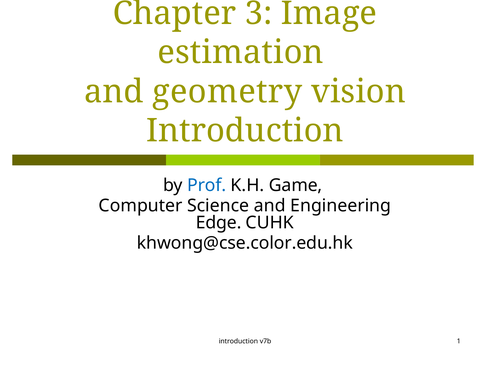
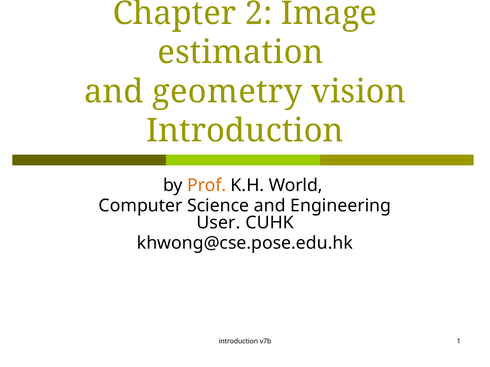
3: 3 -> 2
Prof colour: blue -> orange
Game: Game -> World
Edge: Edge -> User
khwong@cse.color.edu.hk: khwong@cse.color.edu.hk -> khwong@cse.pose.edu.hk
